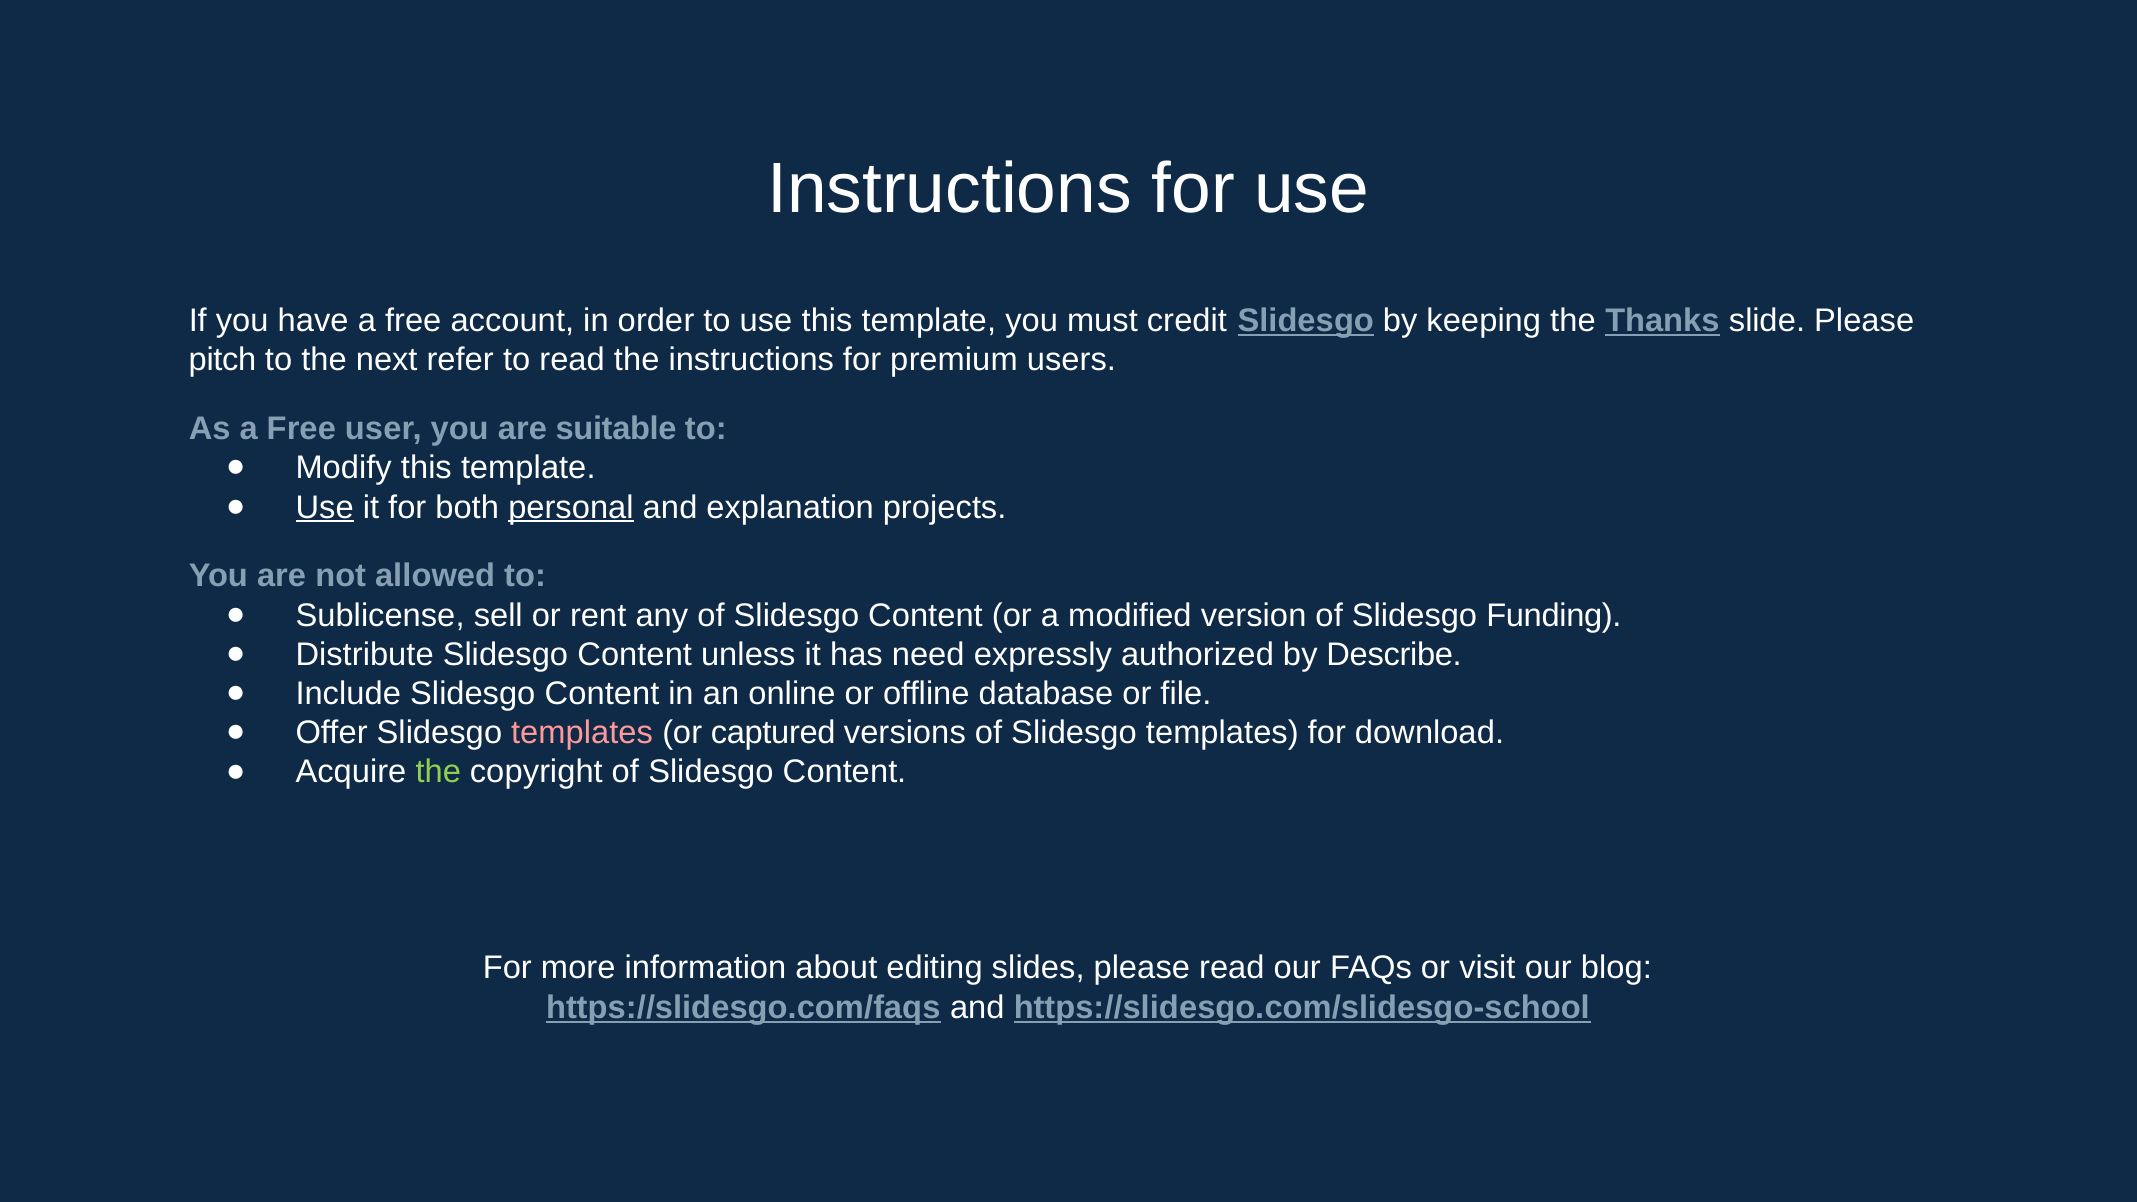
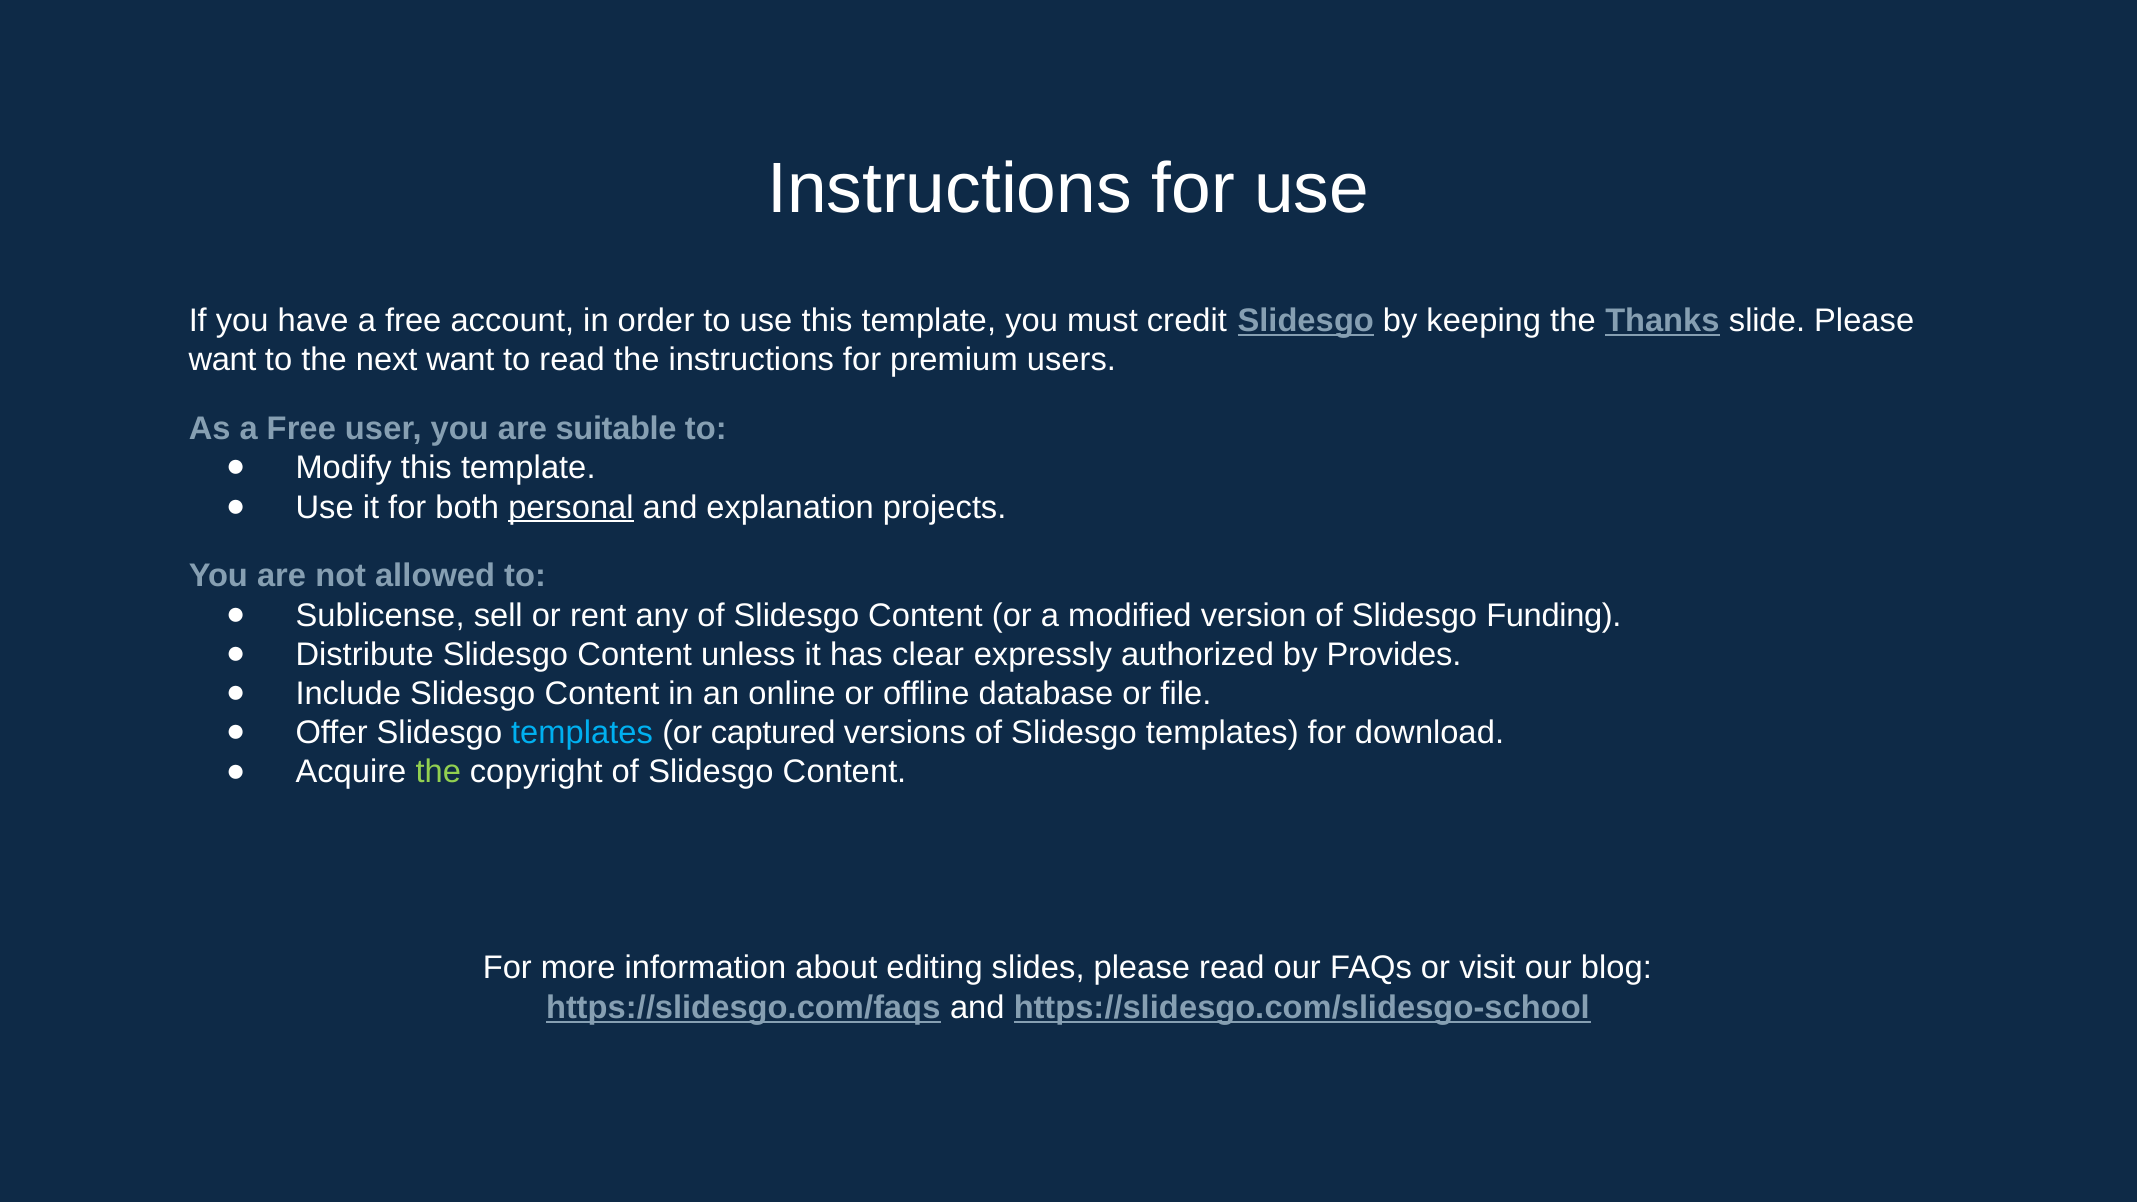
pitch at (222, 360): pitch -> want
next refer: refer -> want
Use at (325, 507) underline: present -> none
need: need -> clear
Describe: Describe -> Provides
templates at (582, 733) colour: pink -> light blue
